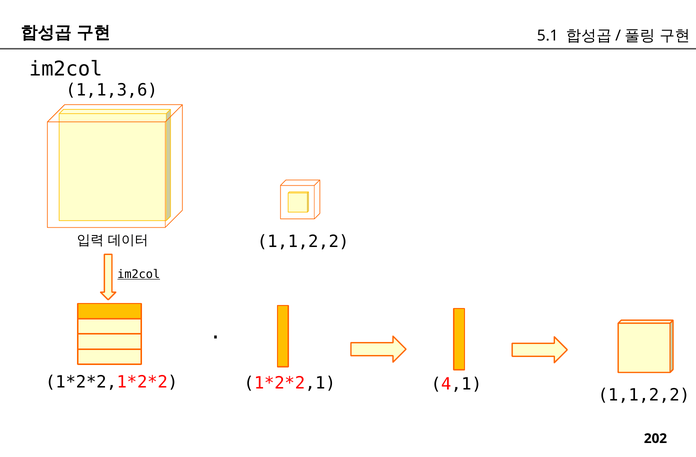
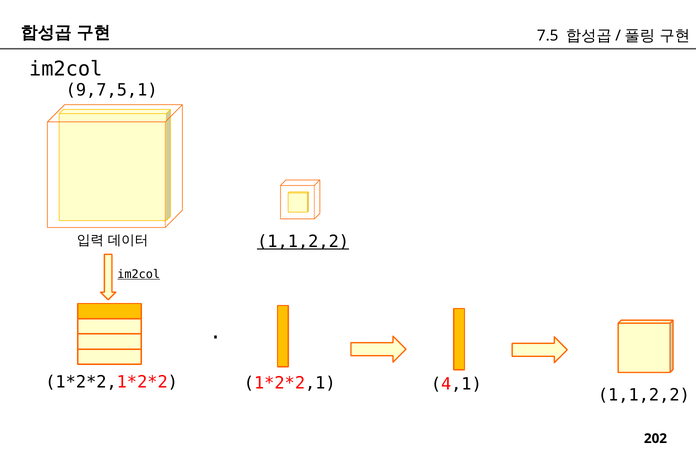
5.1: 5.1 -> 7.5
1,1,3,6: 1,1,3,6 -> 9,7,5,1
1,1,2,2 at (303, 242) underline: none -> present
